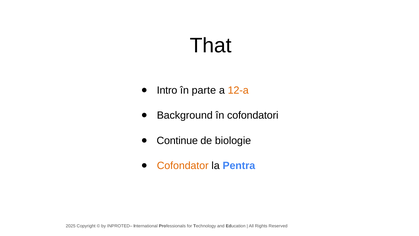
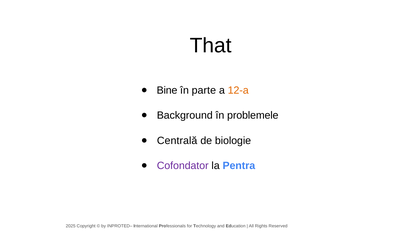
Intro: Intro -> Bine
cofondatori: cofondatori -> problemele
Continue: Continue -> Centrală
Cofondator colour: orange -> purple
